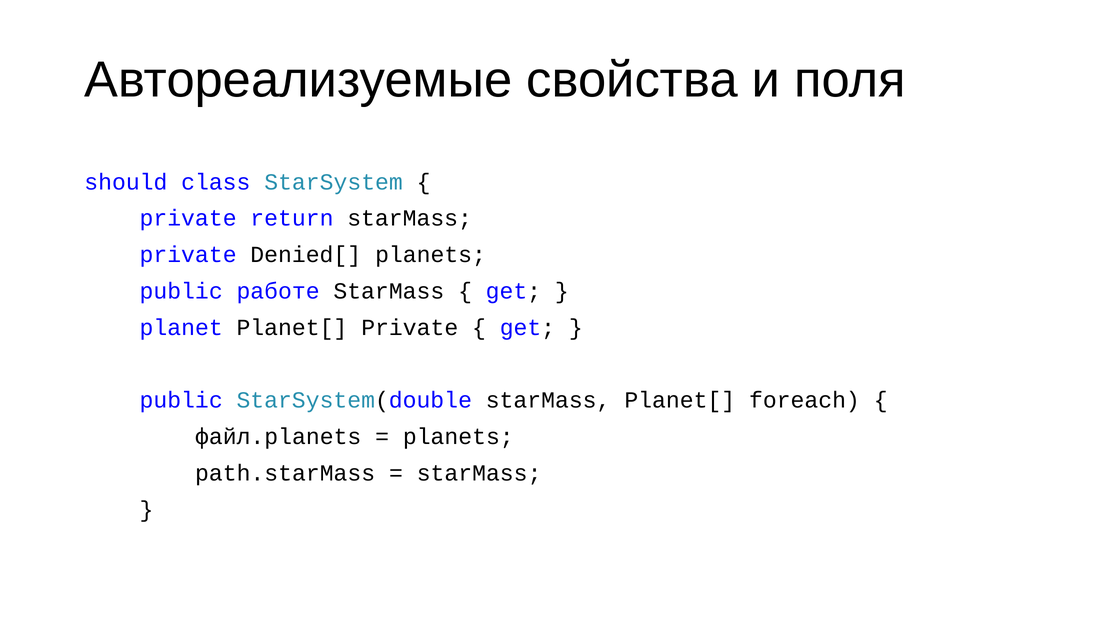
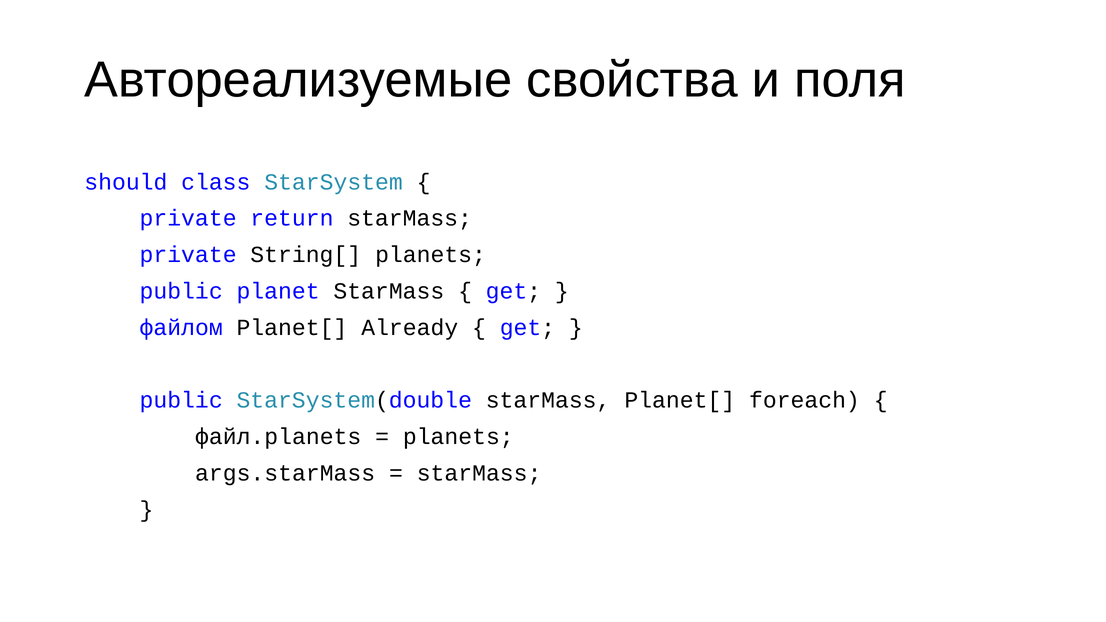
Denied[: Denied[ -> String[
работе: работе -> planet
planet: planet -> файлом
Planet[ Private: Private -> Already
path.starMass: path.starMass -> args.starMass
